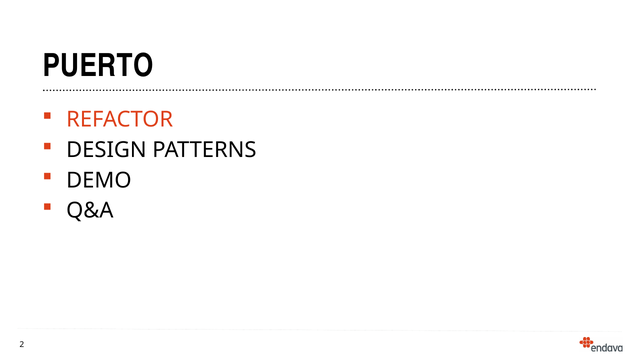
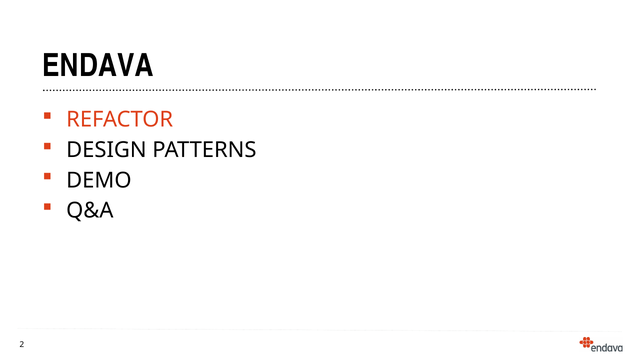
PUERTO: PUERTO -> ENDAVA
